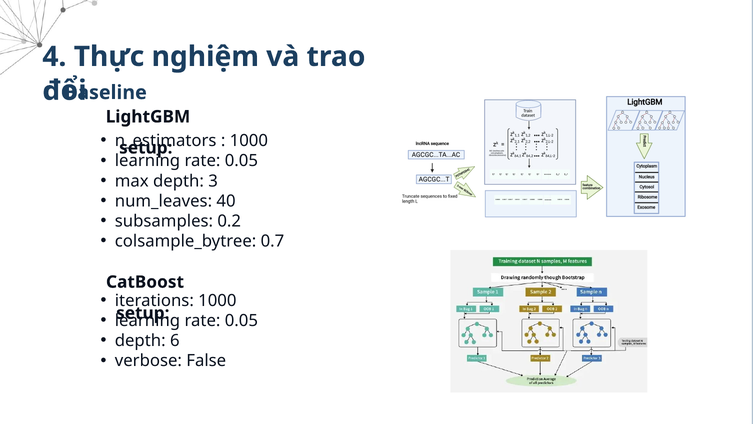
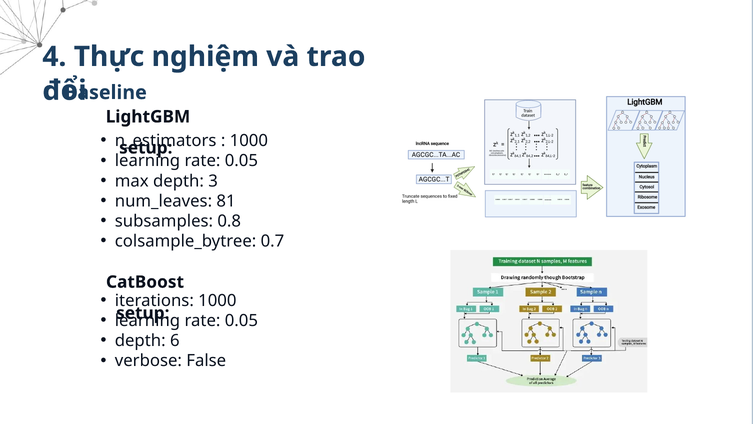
40: 40 -> 81
0.2: 0.2 -> 0.8
